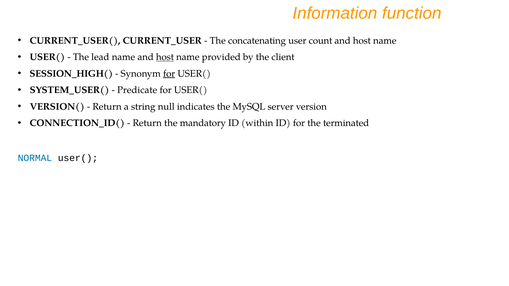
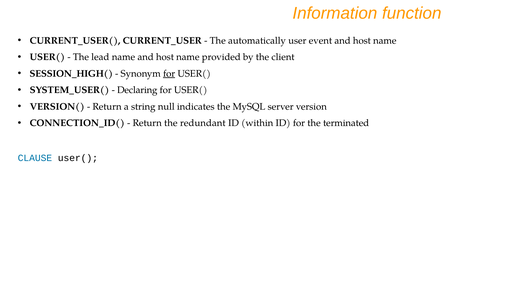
concatenating: concatenating -> automatically
count: count -> event
host at (165, 57) underline: present -> none
Predicate: Predicate -> Declaring
mandatory: mandatory -> redundant
NORMAL: NORMAL -> CLAUSE
